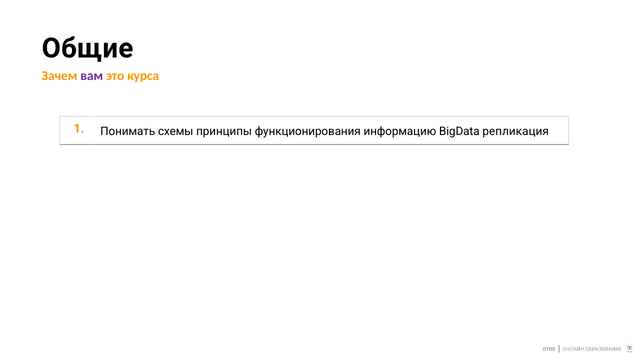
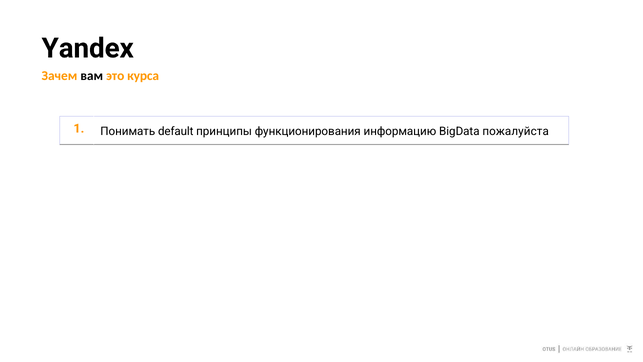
Общие: Общие -> Yandex
вам colour: purple -> black
схемы: схемы -> default
репликация: репликация -> пожалуйста
